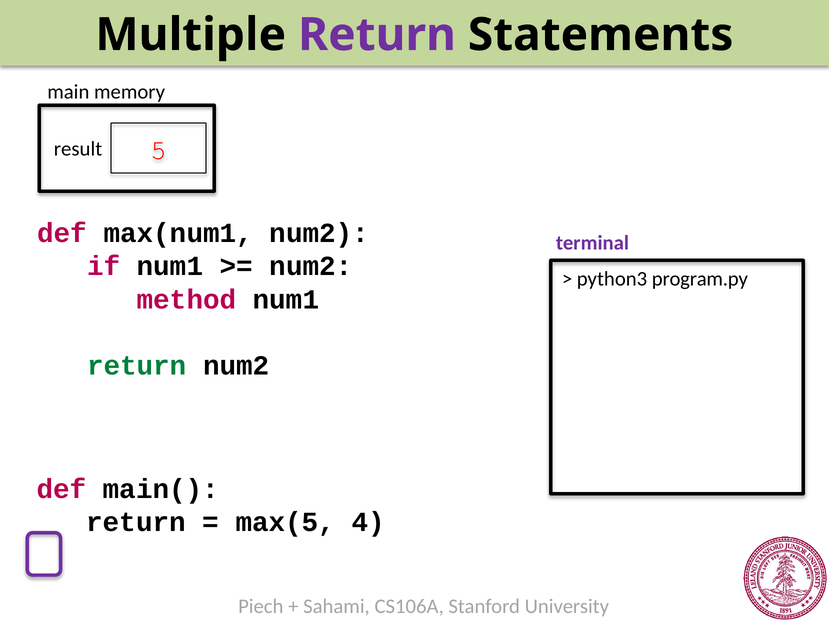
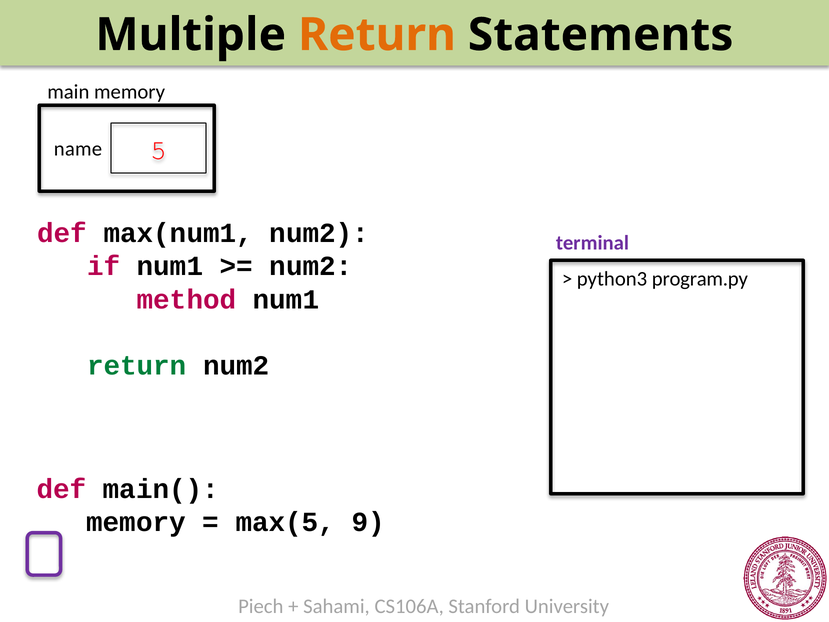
Return at (377, 35) colour: purple -> orange
result: result -> name
return at (136, 522): return -> memory
4: 4 -> 9
